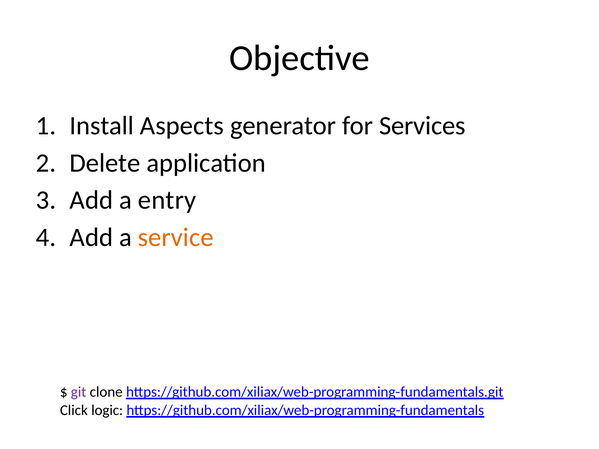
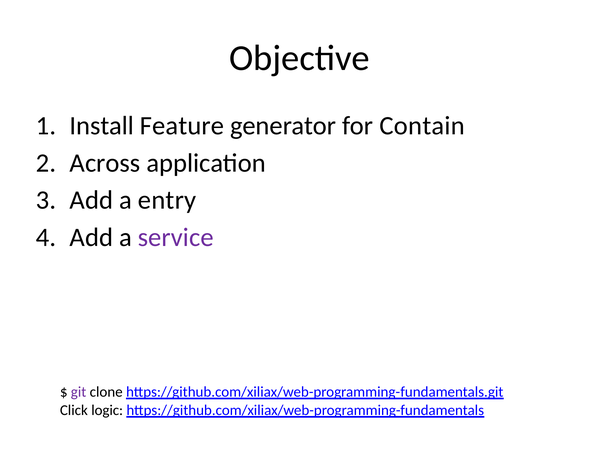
Aspects: Aspects -> Feature
Services: Services -> Contain
Delete: Delete -> Across
service colour: orange -> purple
